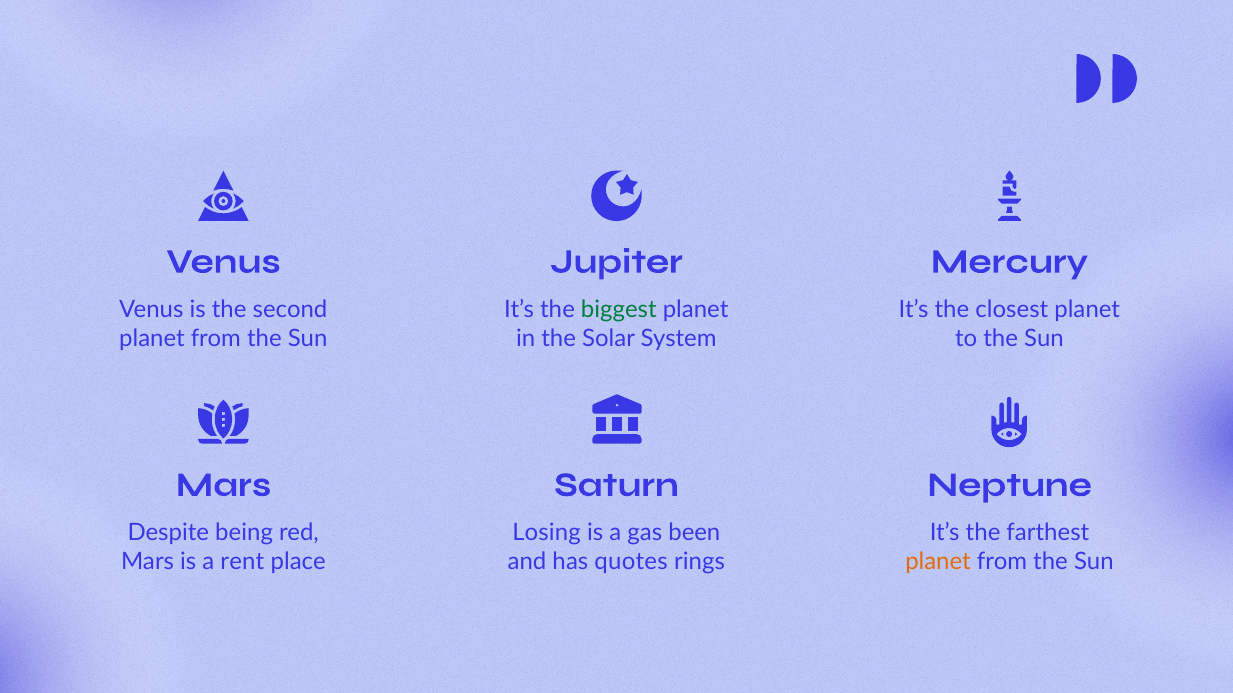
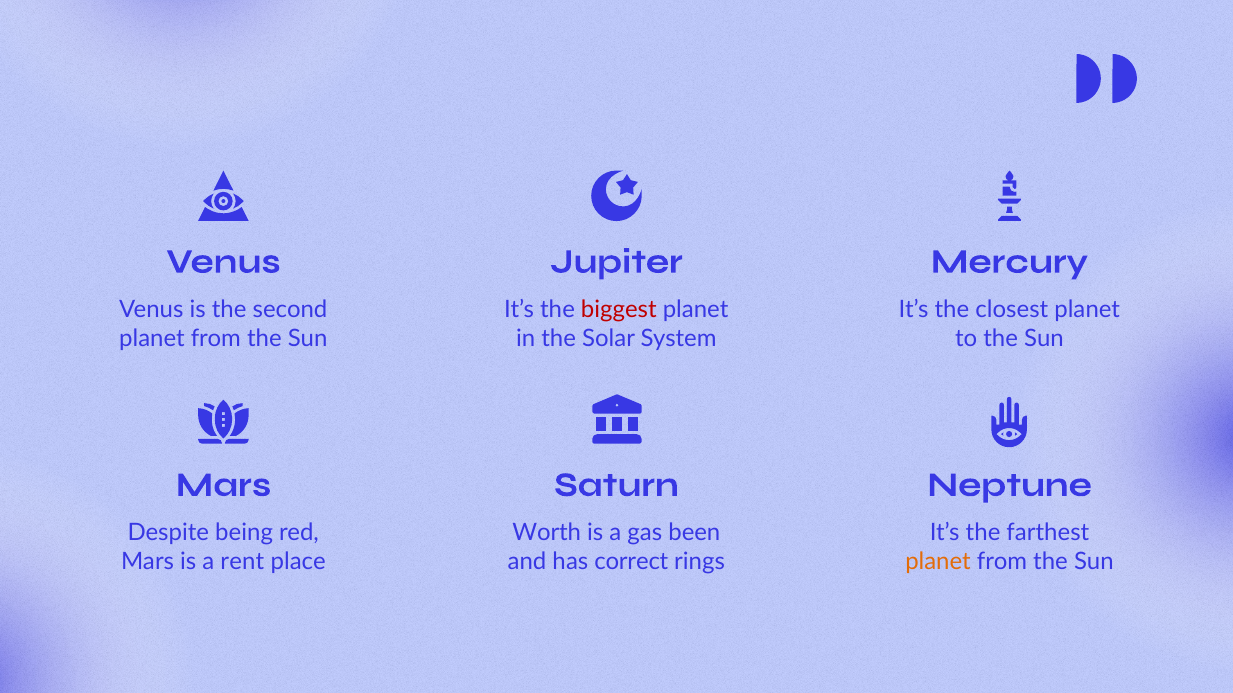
biggest colour: green -> red
Losing: Losing -> Worth
quotes: quotes -> correct
